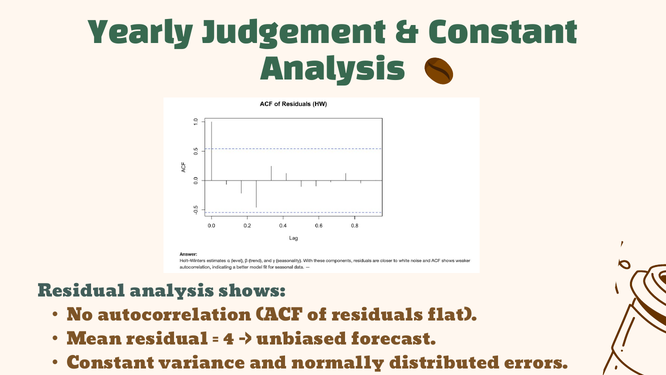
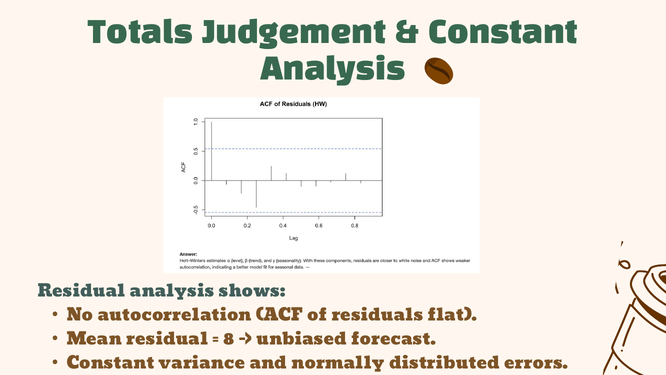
Yearly: Yearly -> Totals
4: 4 -> 8
